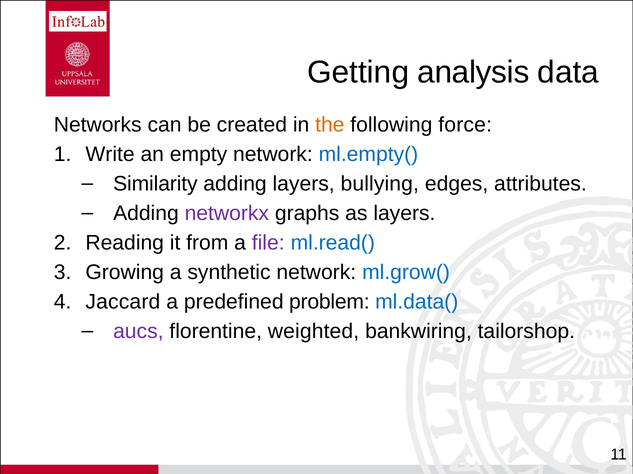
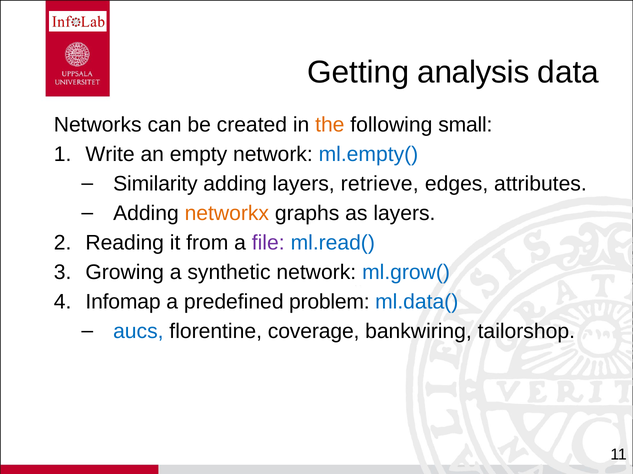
force: force -> small
bullying: bullying -> retrieve
networkx colour: purple -> orange
Jaccard: Jaccard -> Infomap
aucs colour: purple -> blue
weighted: weighted -> coverage
